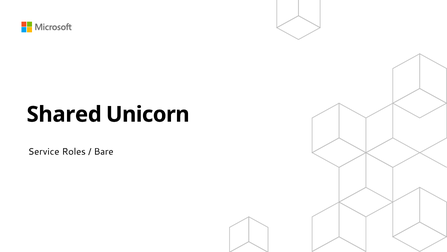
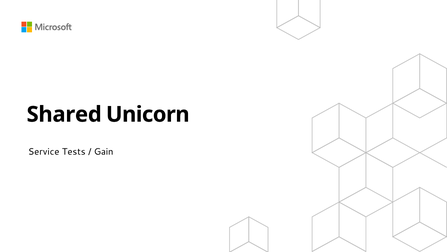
Roles: Roles -> Tests
Bare: Bare -> Gain
